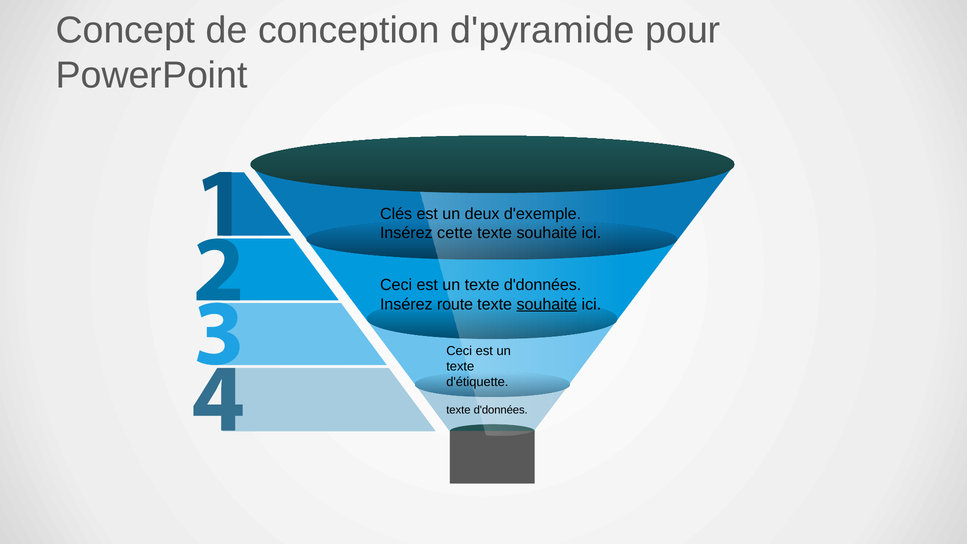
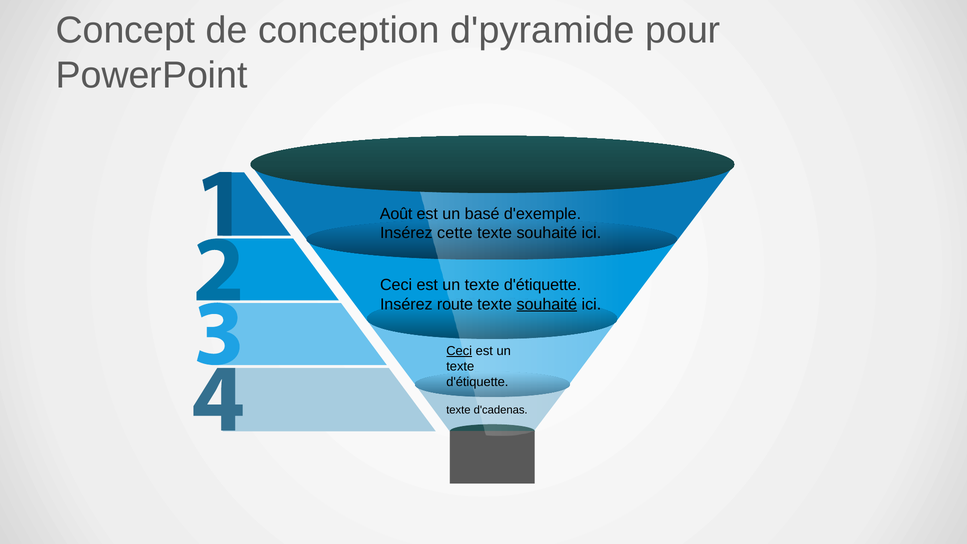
Clés: Clés -> Août
deux: deux -> basé
d'données at (543, 285): d'données -> d'étiquette
Ceci at (459, 351) underline: none -> present
d'données at (501, 410): d'données -> d'cadenas
